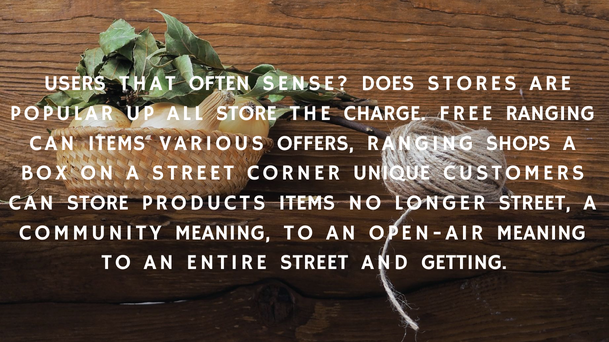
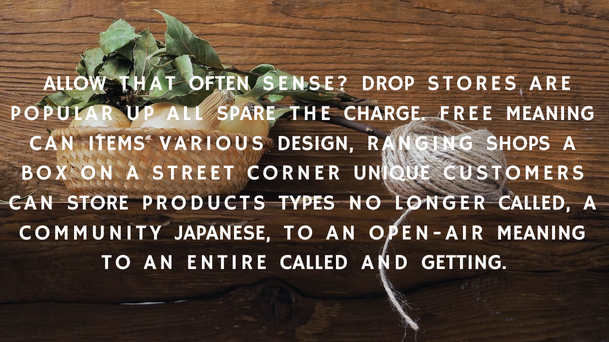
USERS: USERS -> ALLOW
DOES: DOES -> DROP
ALL STORE: STORE -> SPARE
FREE RANGING: RANGING -> MEANING
OFFERS: OFFERS -> DESIGN
PRODUCTS ITEMS: ITEMS -> TYPES
LONGER STREET: STREET -> CALLED
COMMUNITY MEANING: MEANING -> JAPANESE
ENTIRE STREET: STREET -> CALLED
